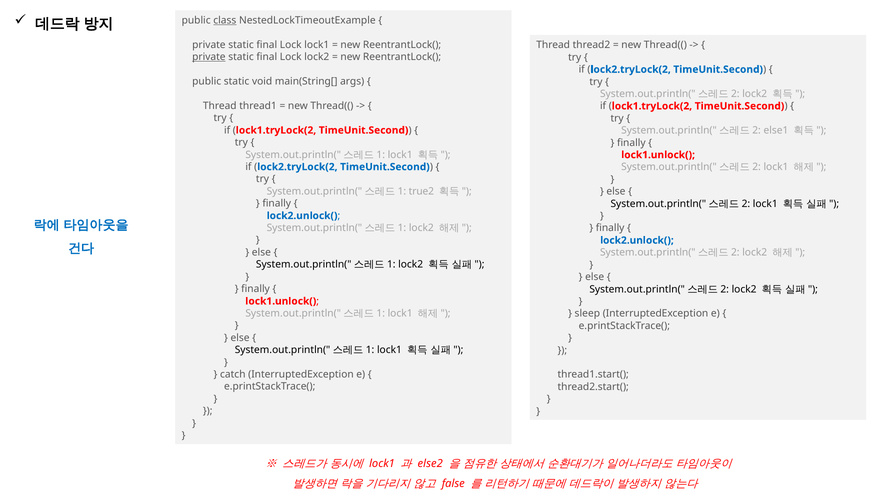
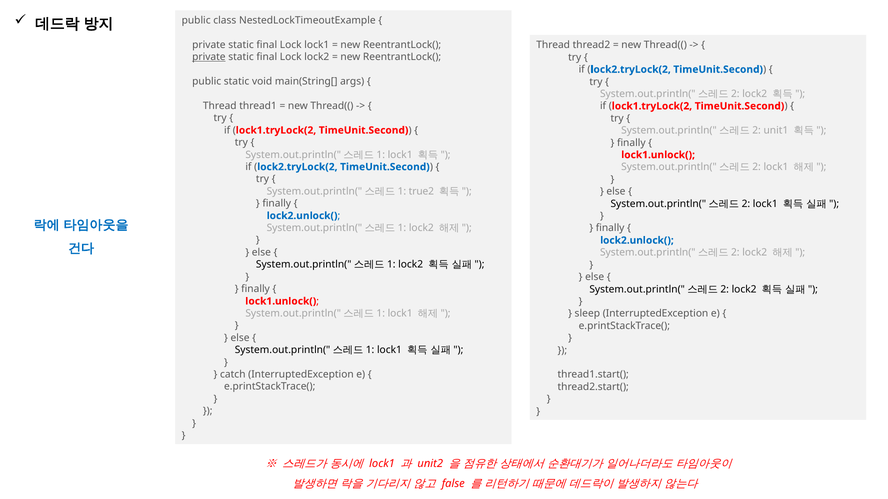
class underline: present -> none
else1: else1 -> unit1
else2: else2 -> unit2
